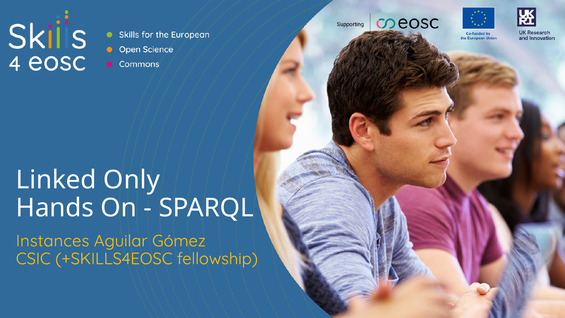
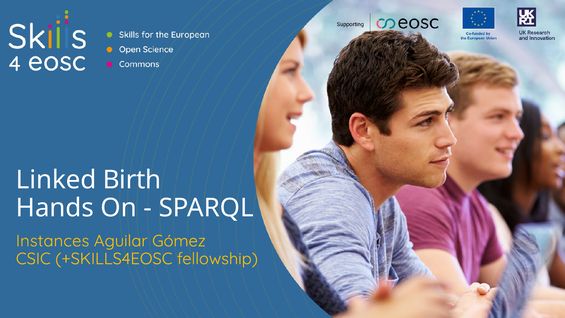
Only: Only -> Birth
